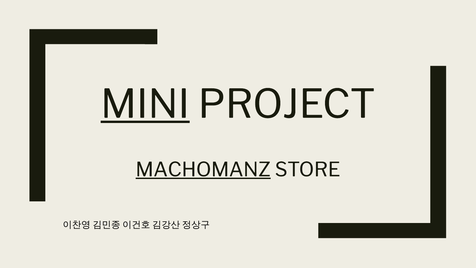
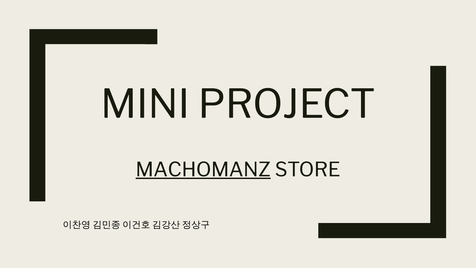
MINI underline: present -> none
